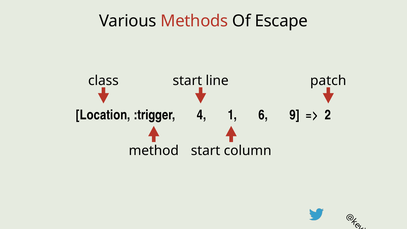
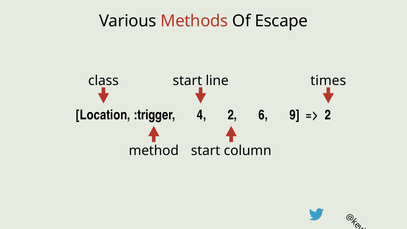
patch: patch -> times
4 1: 1 -> 2
